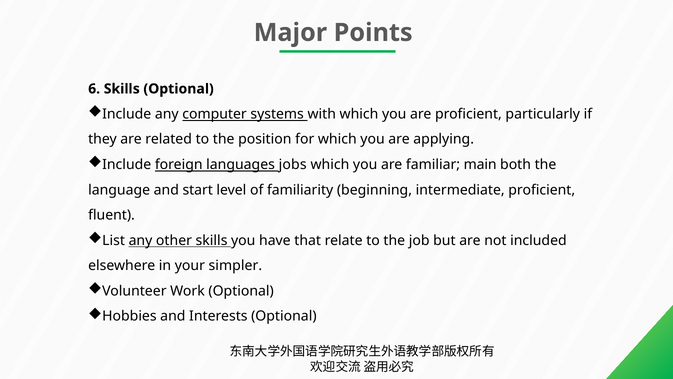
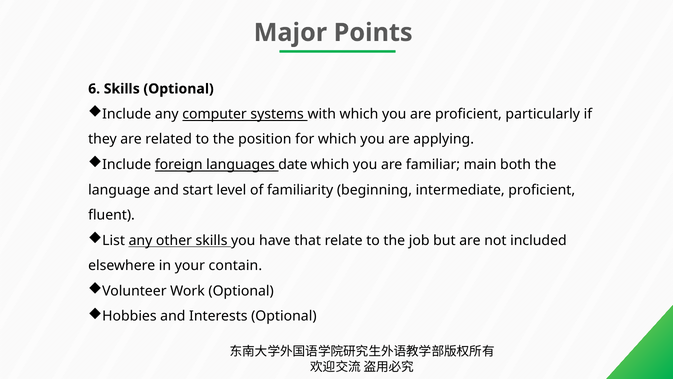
jobs: jobs -> date
simpler: simpler -> contain
